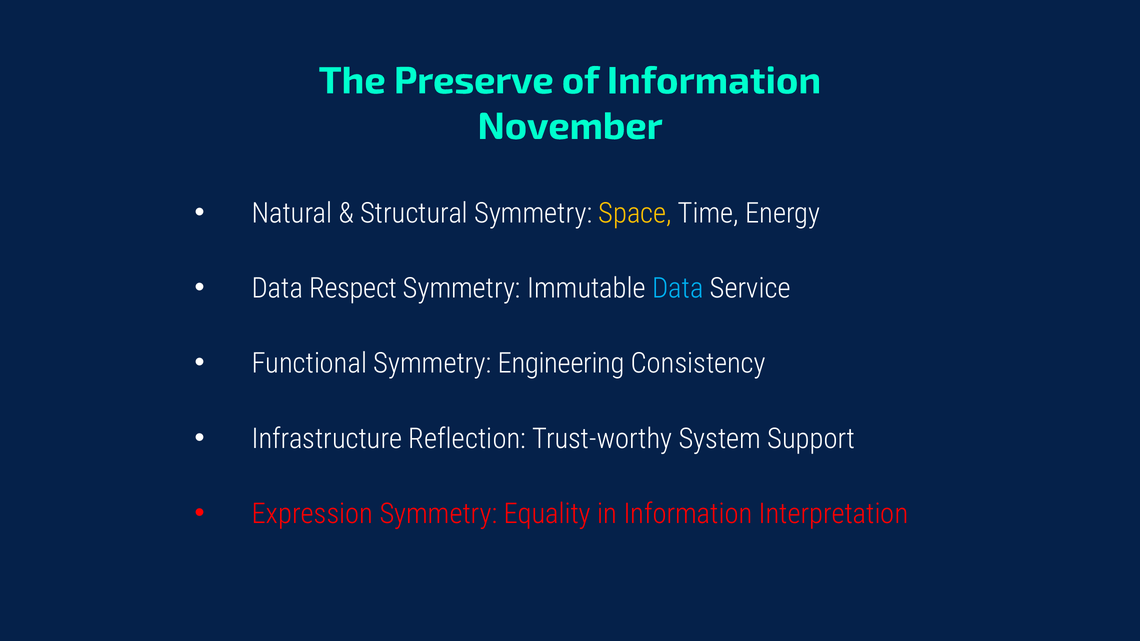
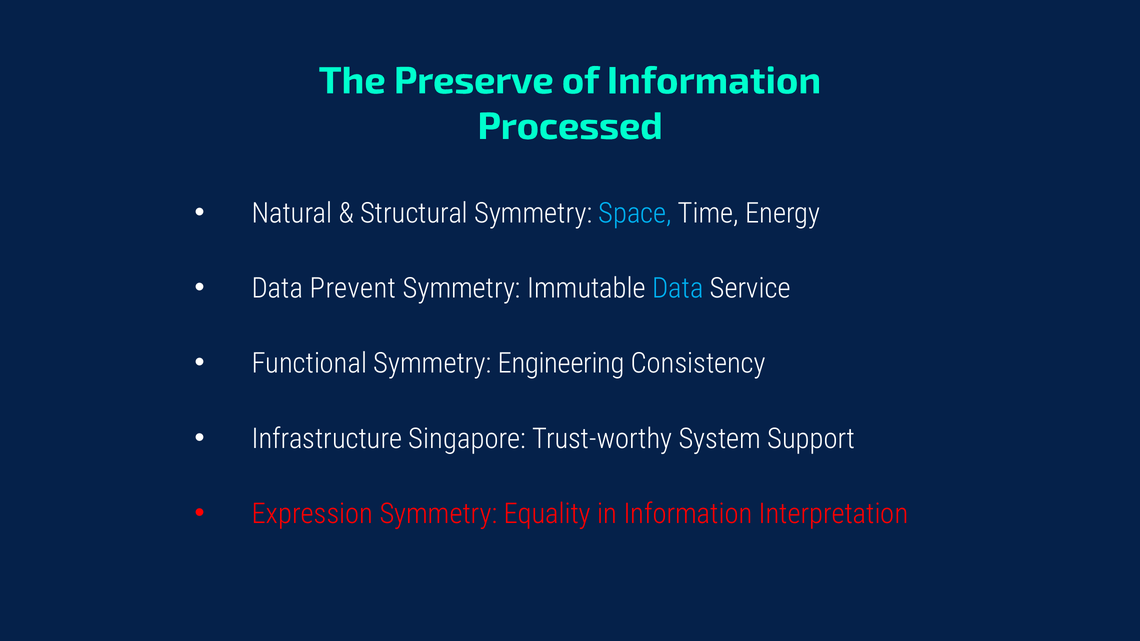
November: November -> Processed
Space colour: yellow -> light blue
Respect: Respect -> Prevent
Reflection: Reflection -> Singapore
